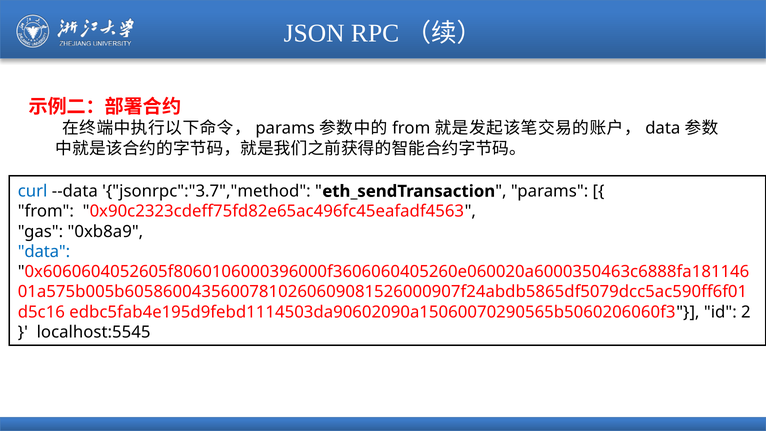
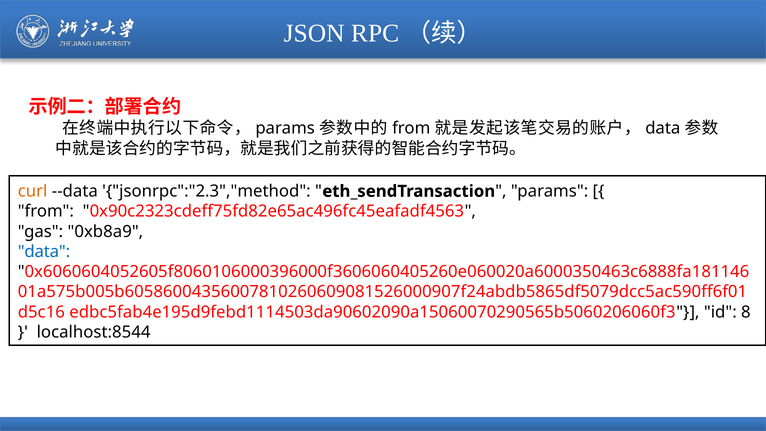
curl colour: blue -> orange
jsonrpc":"3.7","method: jsonrpc":"3.7","method -> jsonrpc":"2.3","method
2: 2 -> 8
localhost:5545: localhost:5545 -> localhost:8544
